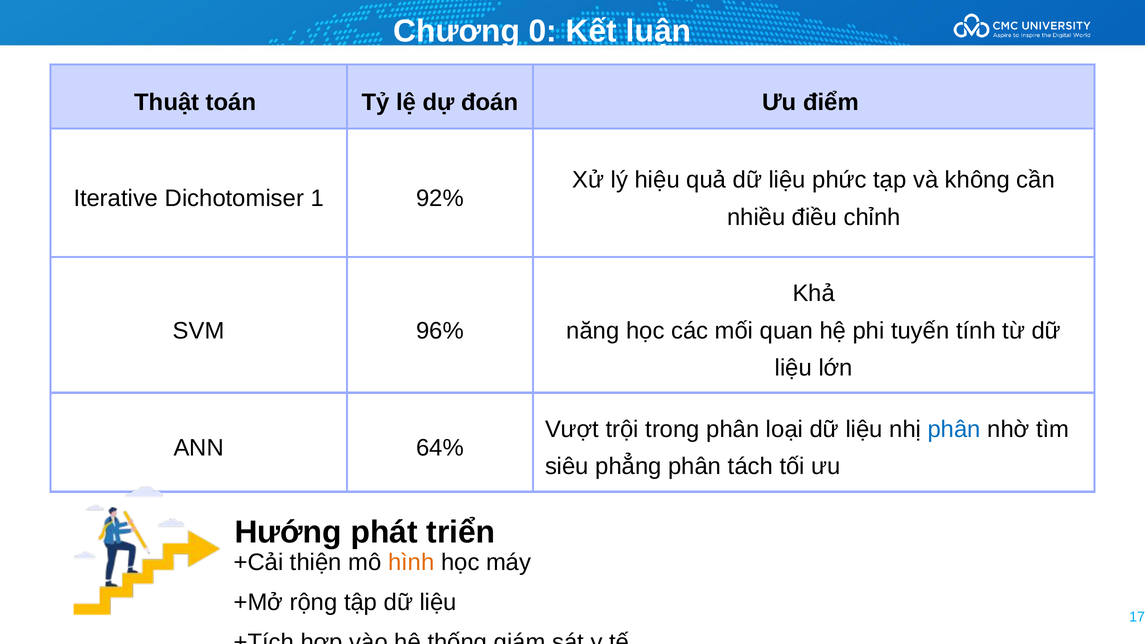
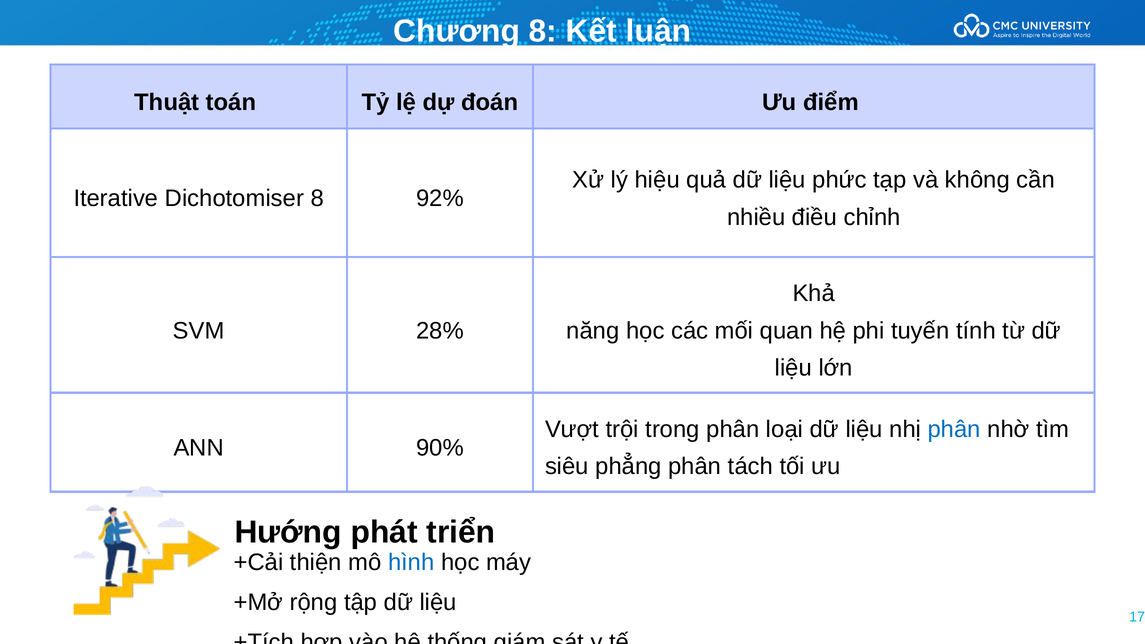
Chương 0: 0 -> 8
Dichotomiser 1: 1 -> 8
96%: 96% -> 28%
64%: 64% -> 90%
hình colour: orange -> blue
